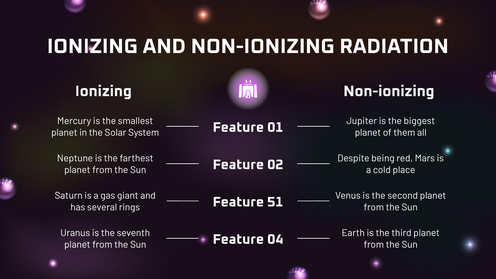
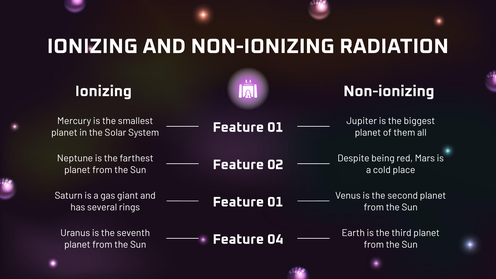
51 at (275, 202): 51 -> 01
